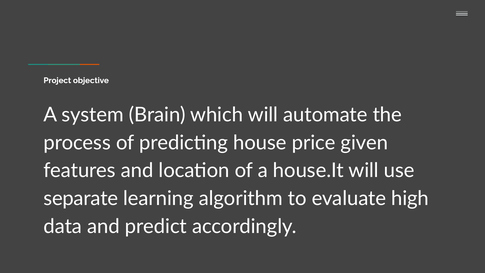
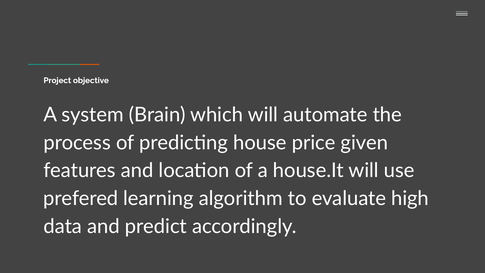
separate: separate -> prefered
